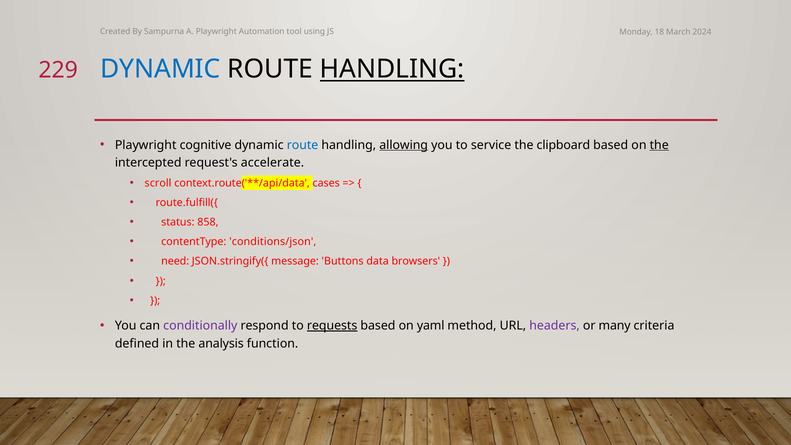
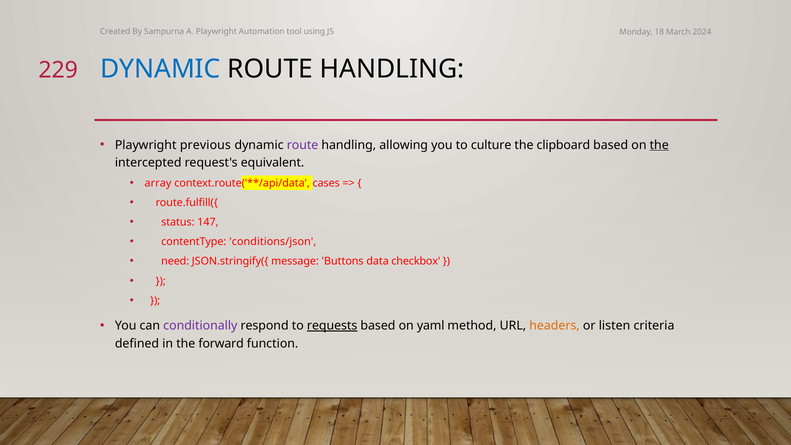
HANDLING at (392, 69) underline: present -> none
cognitive: cognitive -> previous
route at (303, 145) colour: blue -> purple
allowing underline: present -> none
service: service -> culture
accelerate: accelerate -> equivalent
scroll: scroll -> array
858: 858 -> 147
browsers: browsers -> checkbox
headers colour: purple -> orange
many: many -> listen
analysis: analysis -> forward
